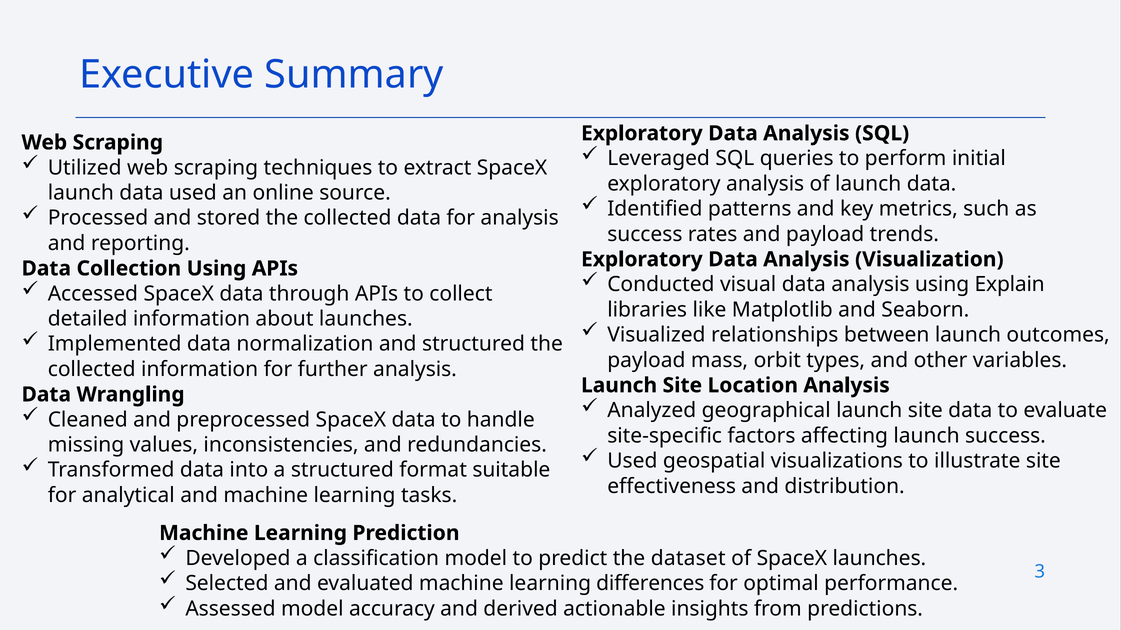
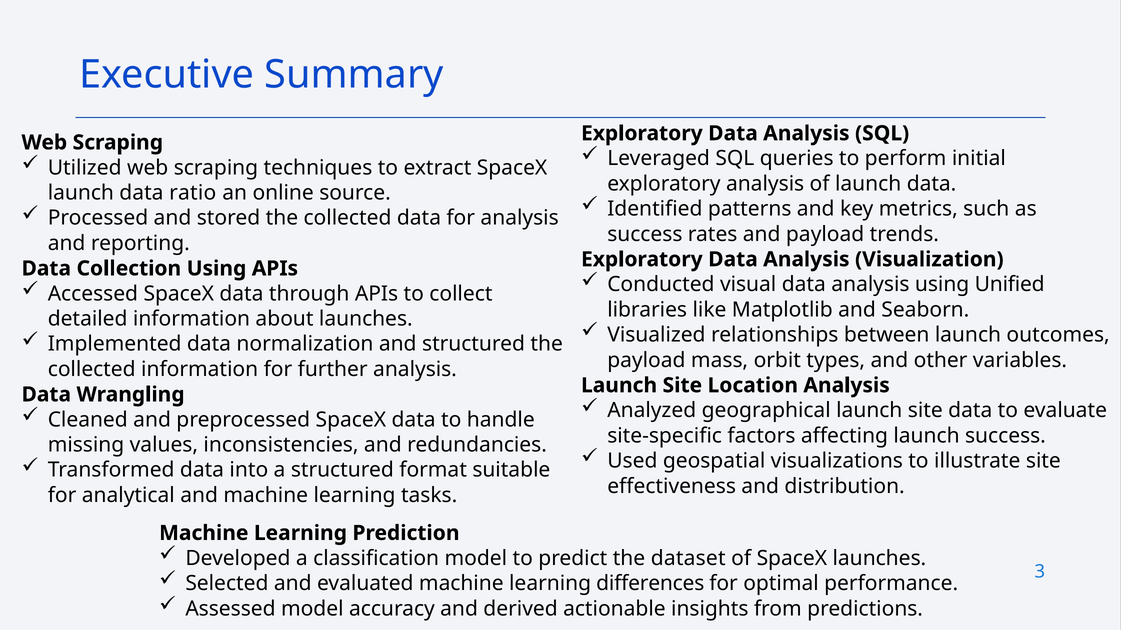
data used: used -> ratio
Explain: Explain -> Unified
